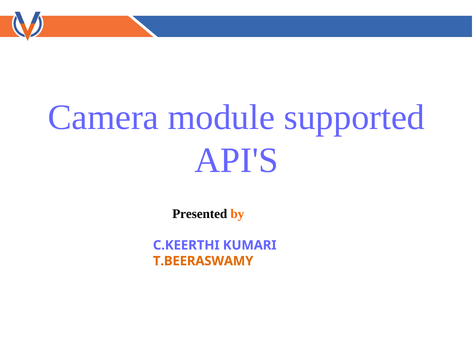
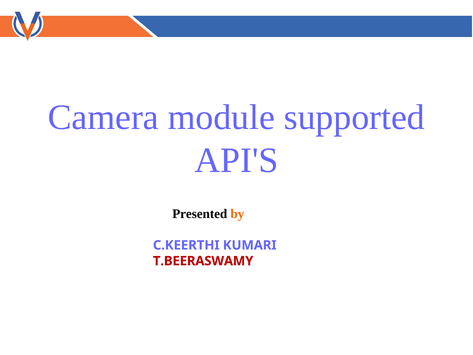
T.BEERASWAMY colour: orange -> red
